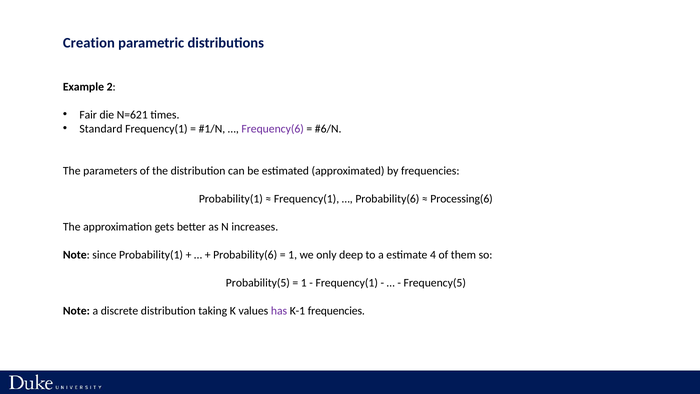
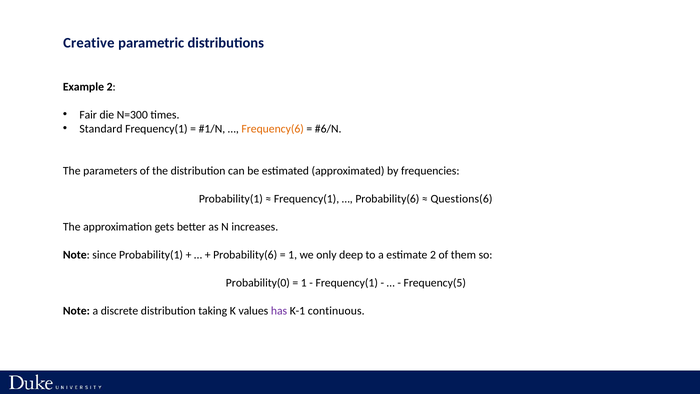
Creation: Creation -> Creative
N=621: N=621 -> N=300
Frequency(6 colour: purple -> orange
Processing(6: Processing(6 -> Questions(6
estimate 4: 4 -> 2
Probability(5: Probability(5 -> Probability(0
K-1 frequencies: frequencies -> continuous
